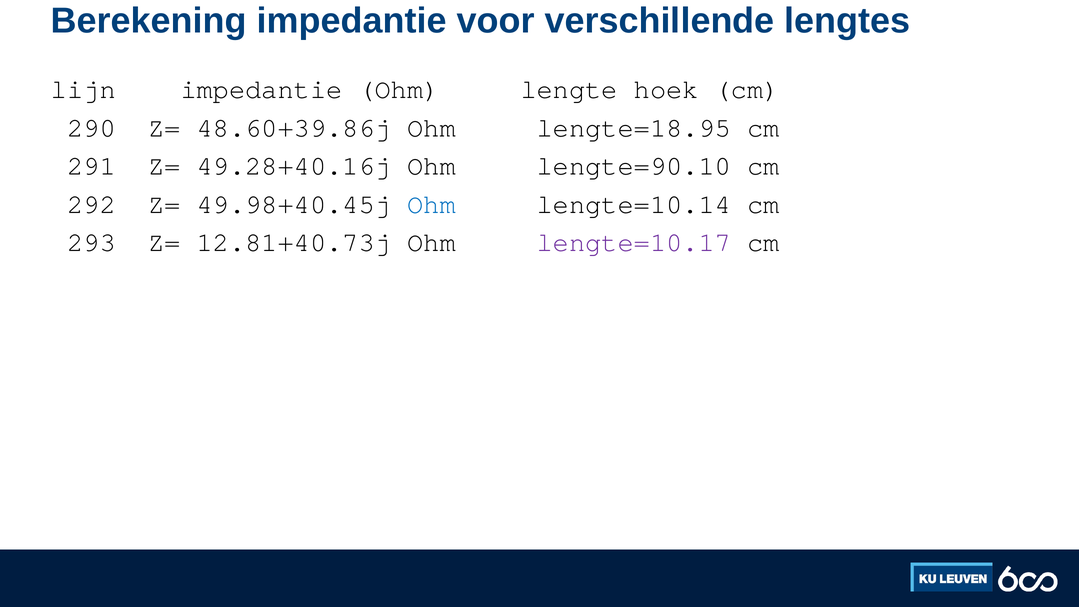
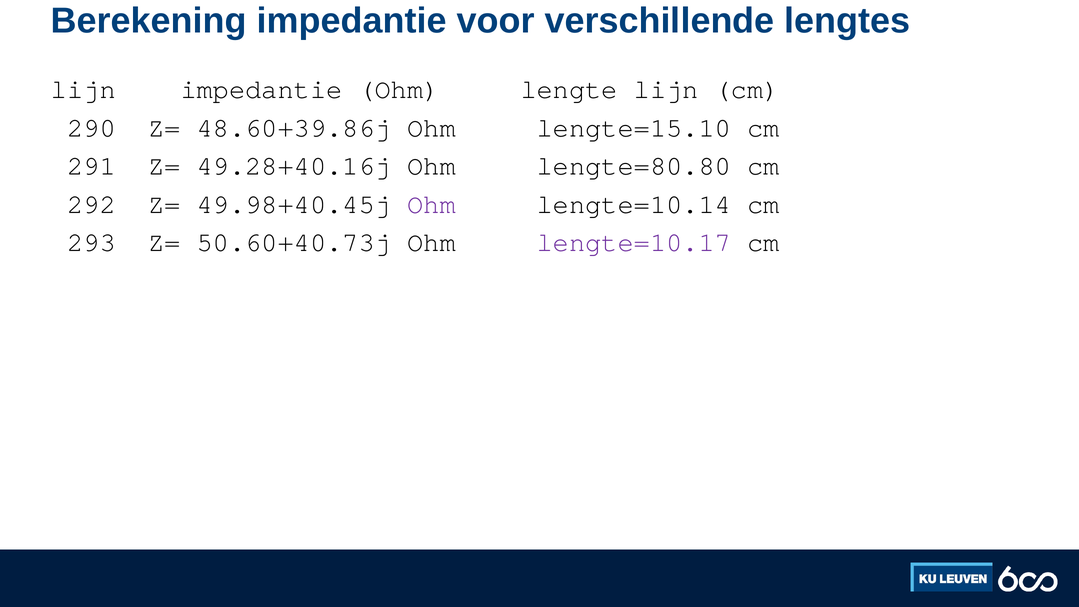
lengte hoek: hoek -> lijn
lengte=18.95: lengte=18.95 -> lengte=15.10
lengte=90.10: lengte=90.10 -> lengte=80.80
Ohm at (431, 204) colour: blue -> purple
12.81+40.73j: 12.81+40.73j -> 50.60+40.73j
